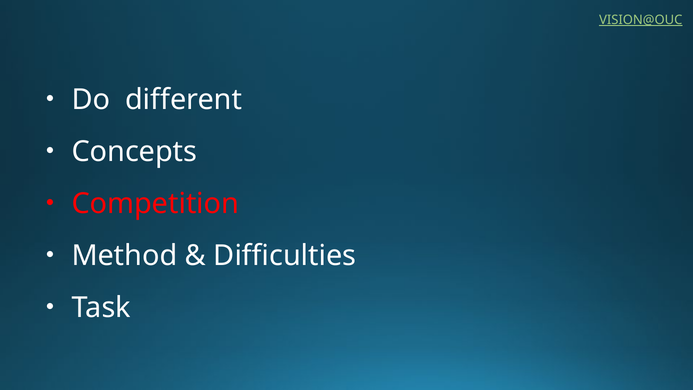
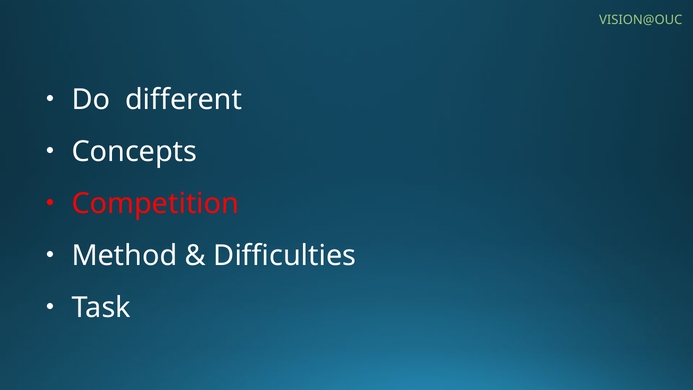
VISION@OUC underline: present -> none
